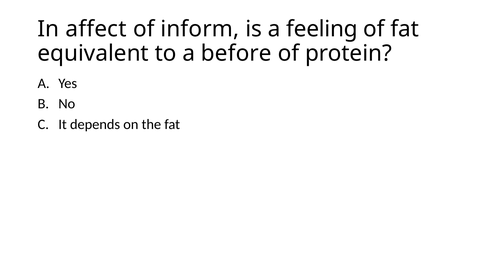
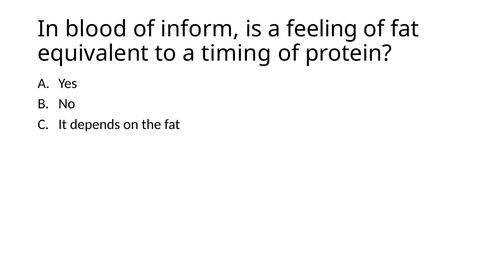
affect: affect -> blood
before: before -> timing
